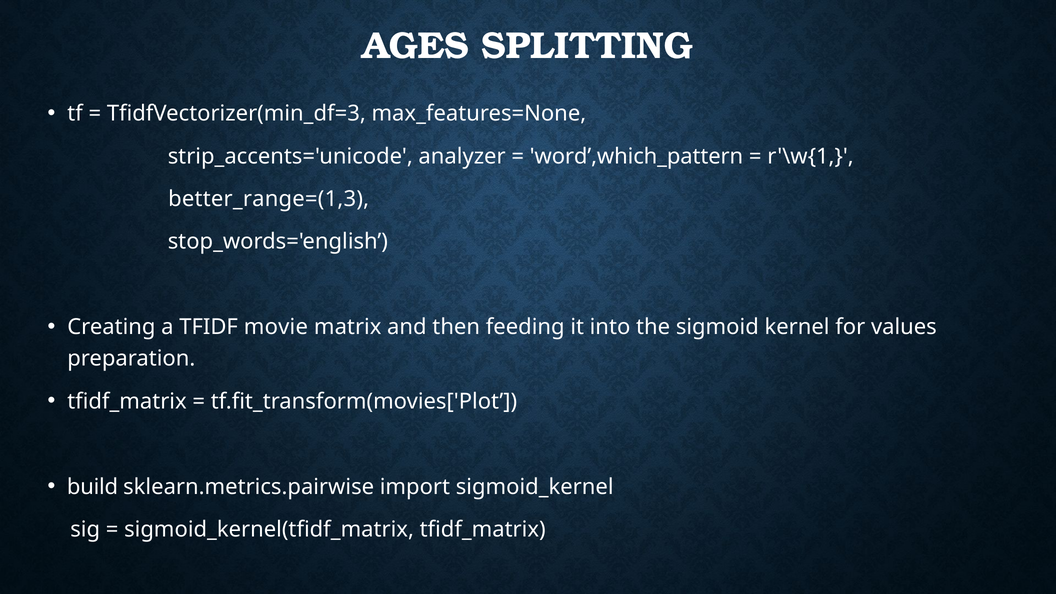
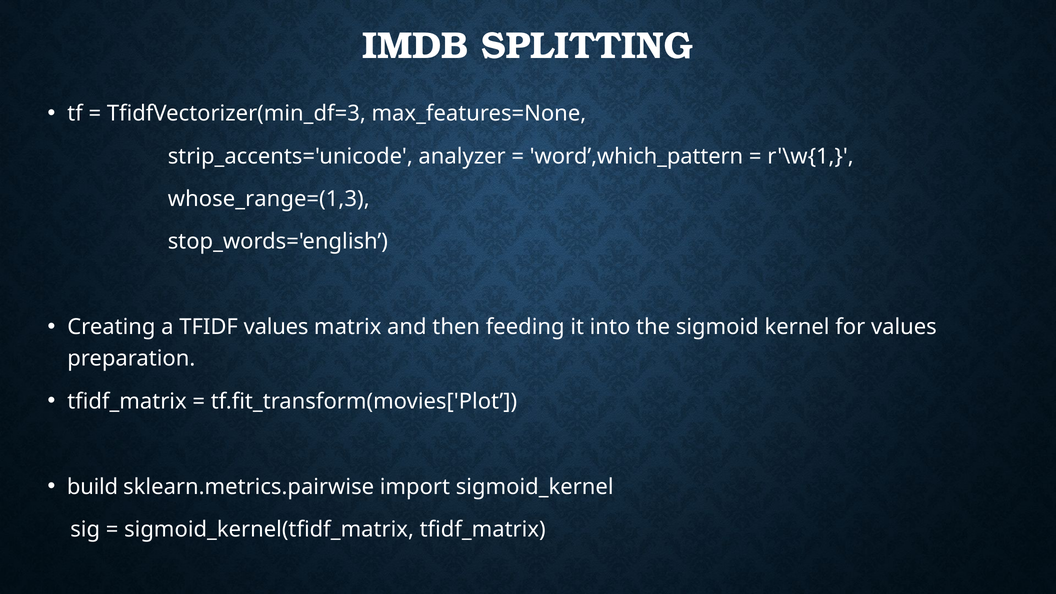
AGES: AGES -> IMDB
better_range=(1,3: better_range=(1,3 -> whose_range=(1,3
TFIDF movie: movie -> values
